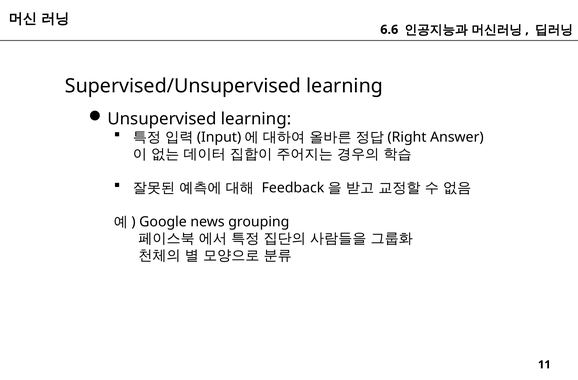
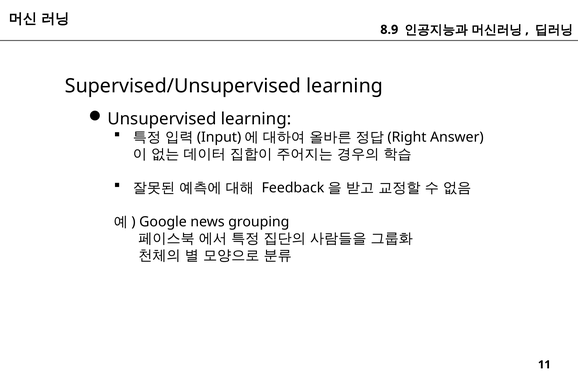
6.6: 6.6 -> 8.9
